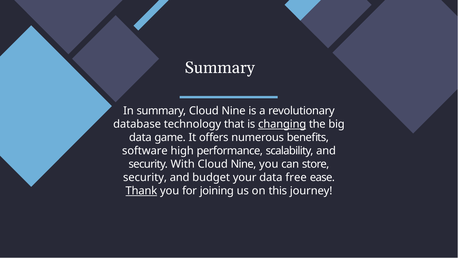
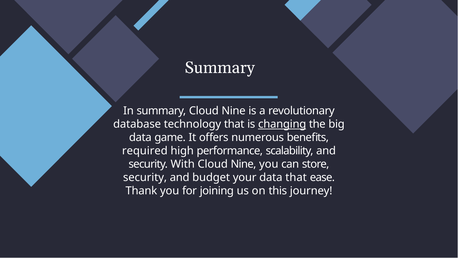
software: software -> required
data free: free -> that
Thank underline: present -> none
